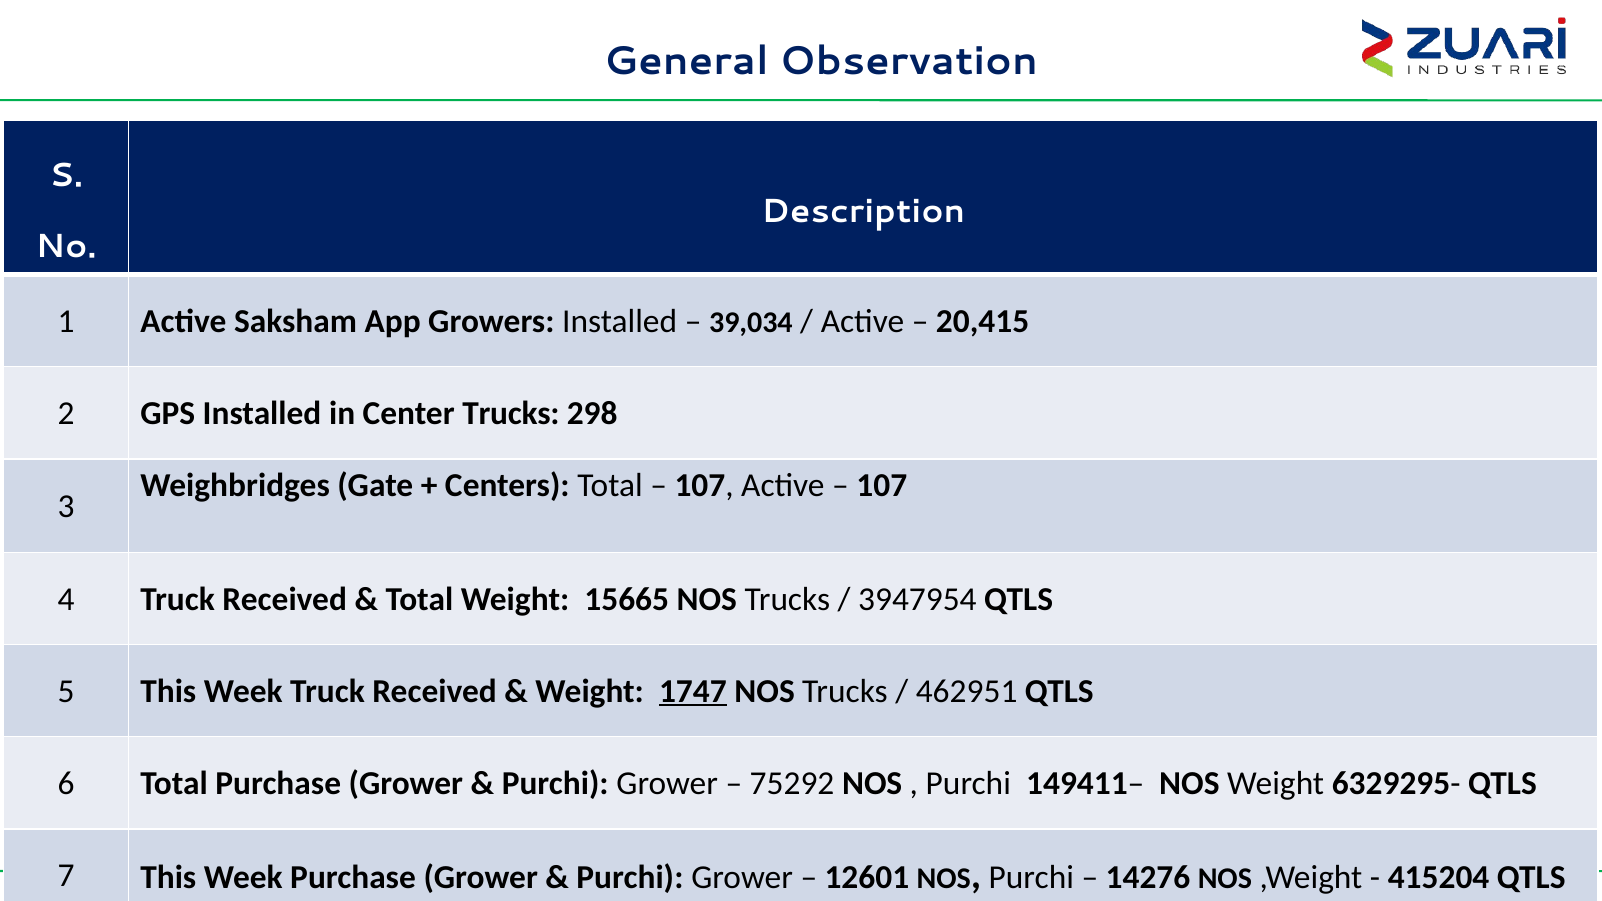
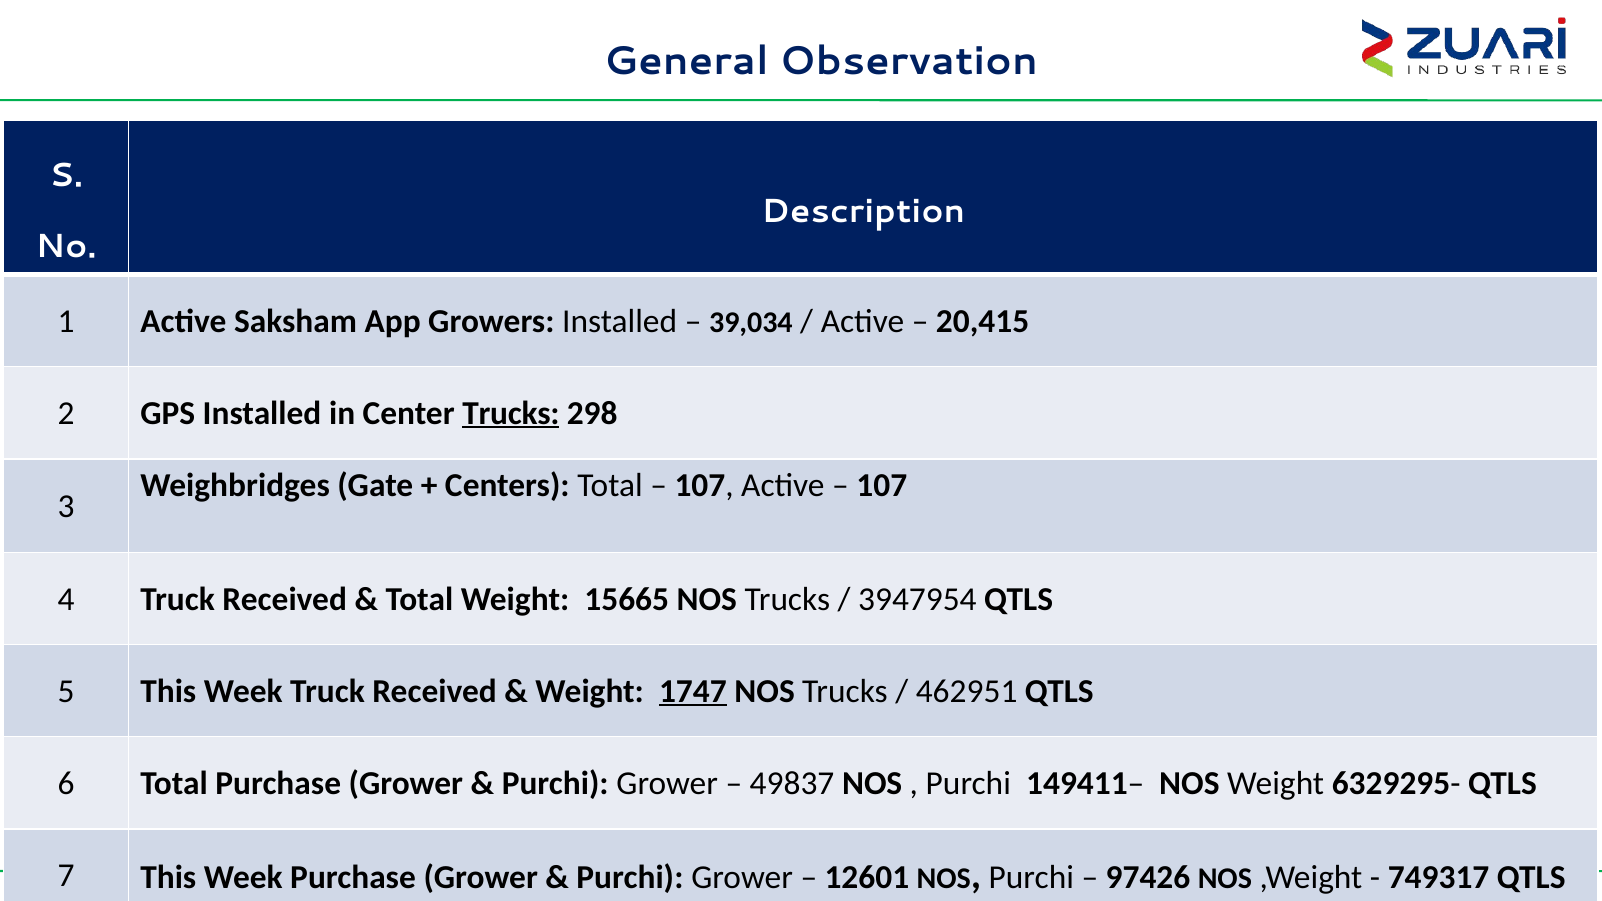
Trucks at (511, 413) underline: none -> present
75292: 75292 -> 49837
14276: 14276 -> 97426
415204: 415204 -> 749317
